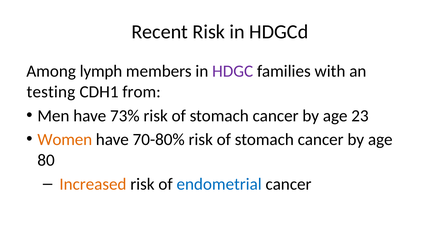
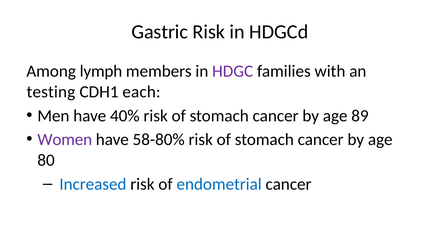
Recent: Recent -> Gastric
from: from -> each
73%: 73% -> 40%
23: 23 -> 89
Women colour: orange -> purple
70-80%: 70-80% -> 58-80%
Increased colour: orange -> blue
